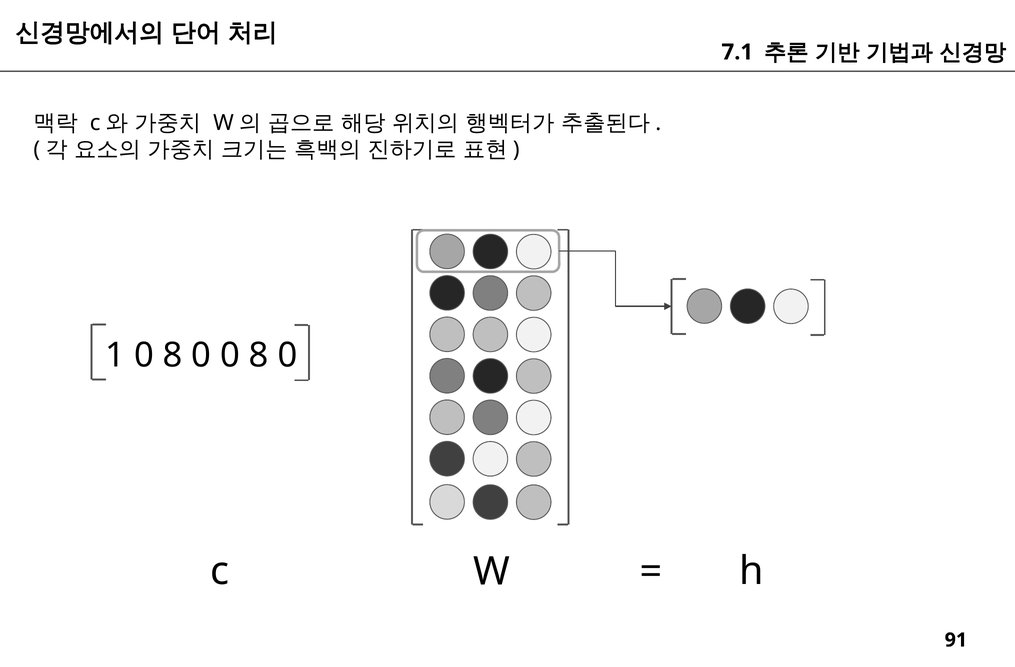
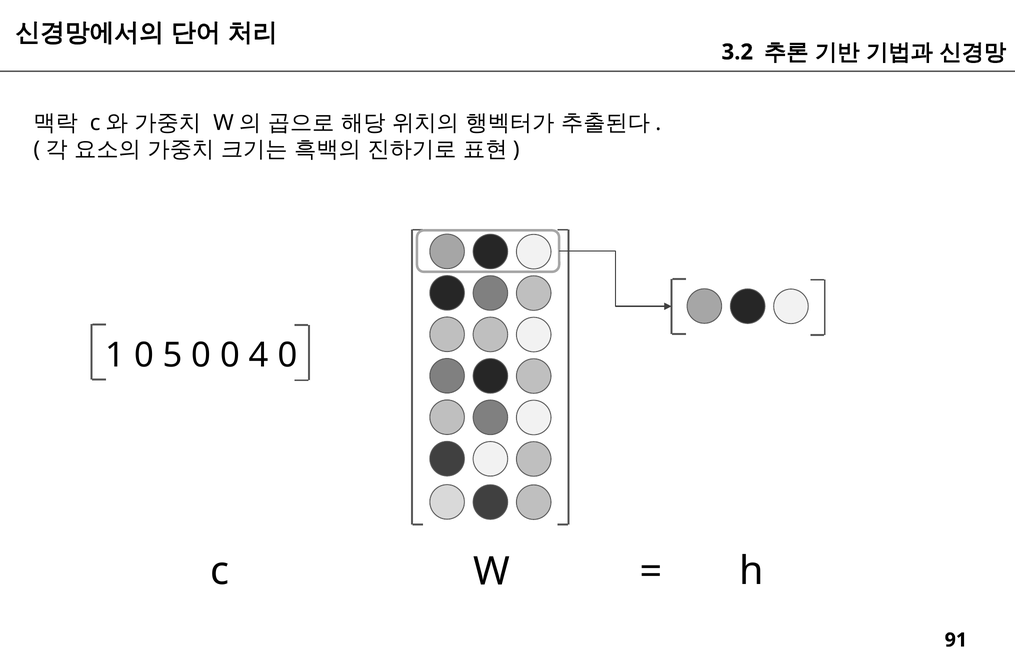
7.1: 7.1 -> 3.2
1 0 8: 8 -> 5
0 0 8: 8 -> 4
